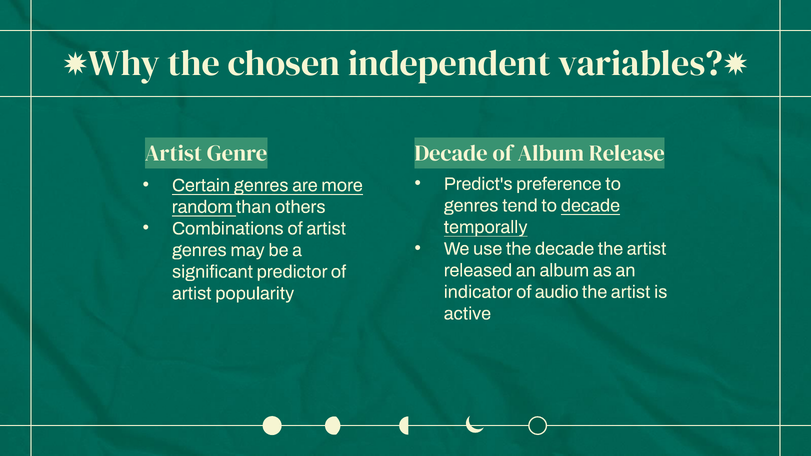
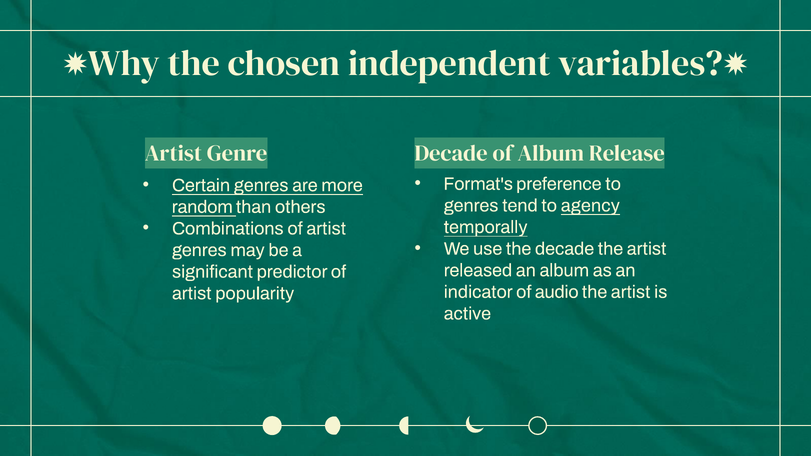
Predict's: Predict's -> Format's
to decade: decade -> agency
